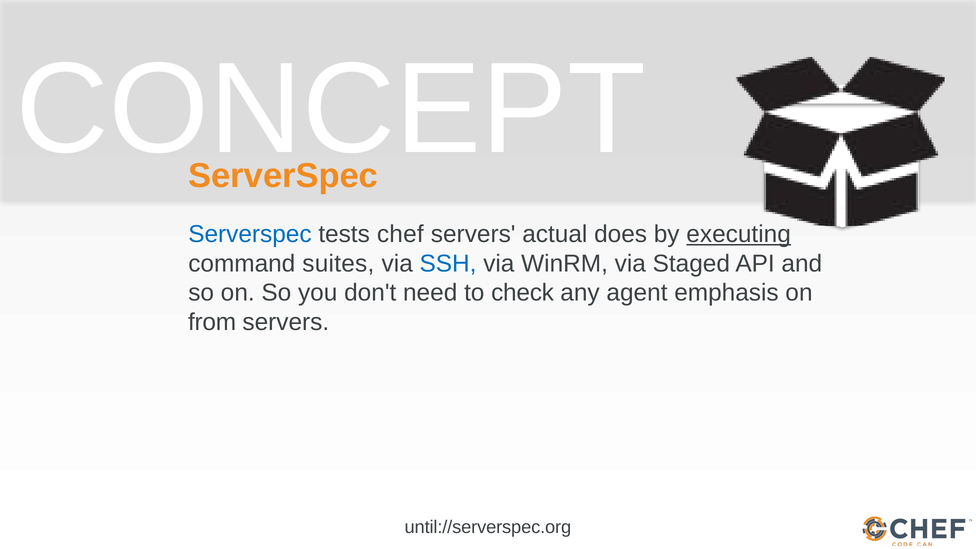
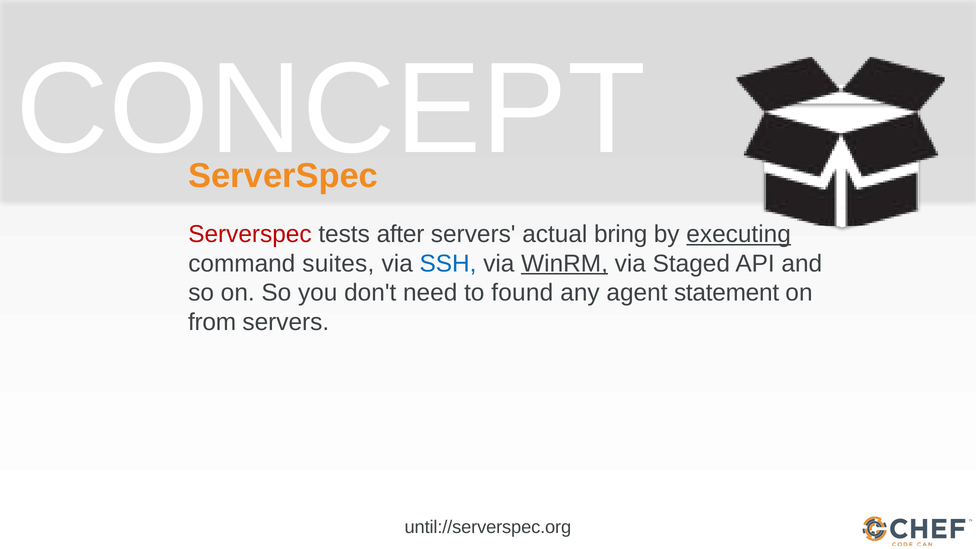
Serverspec at (250, 234) colour: blue -> red
chef: chef -> after
does: does -> bring
WinRM underline: none -> present
check: check -> found
emphasis: emphasis -> statement
